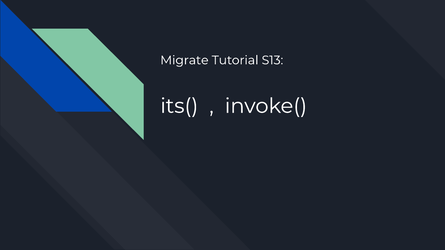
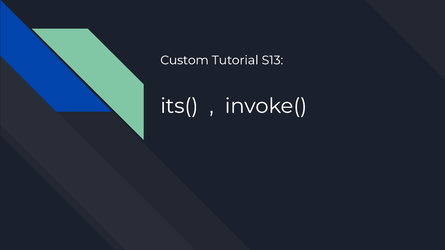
Migrate: Migrate -> Custom
